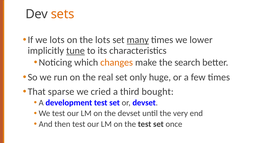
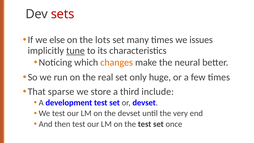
sets colour: orange -> red
we lots: lots -> else
many underline: present -> none
lower: lower -> issues
search: search -> neural
cried: cried -> store
bought: bought -> include
